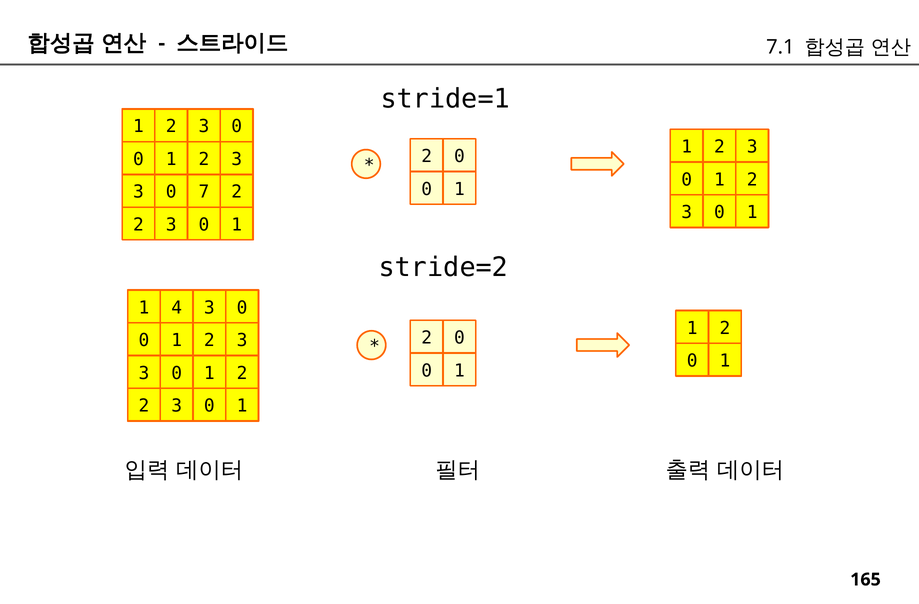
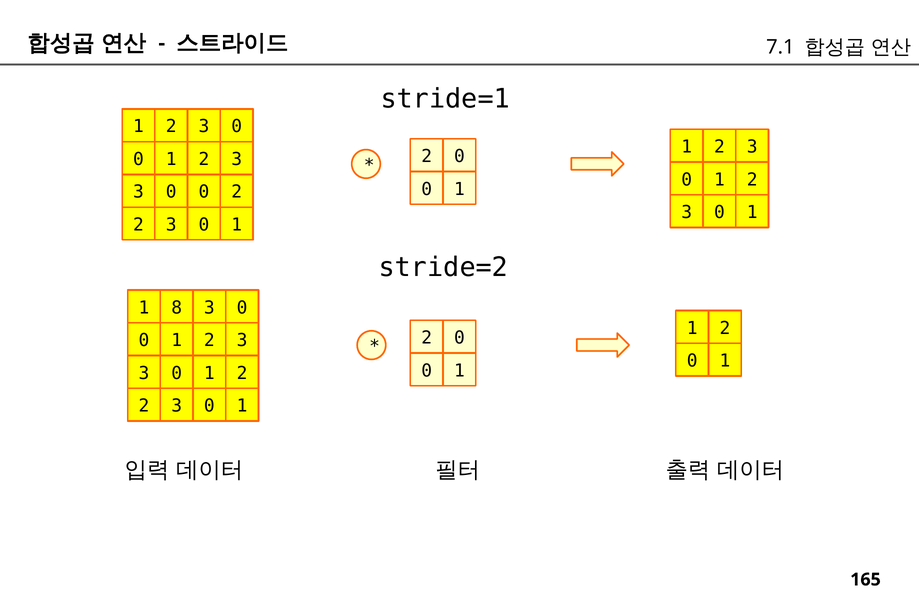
7 at (204, 192): 7 -> 0
4: 4 -> 8
